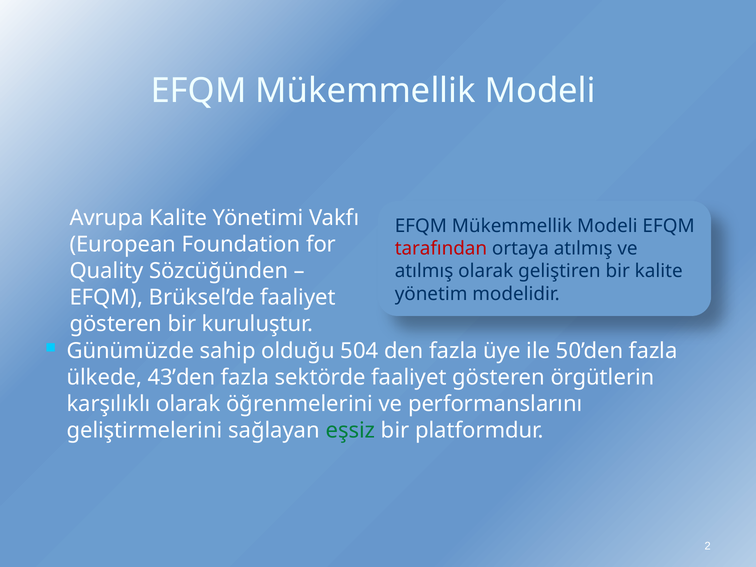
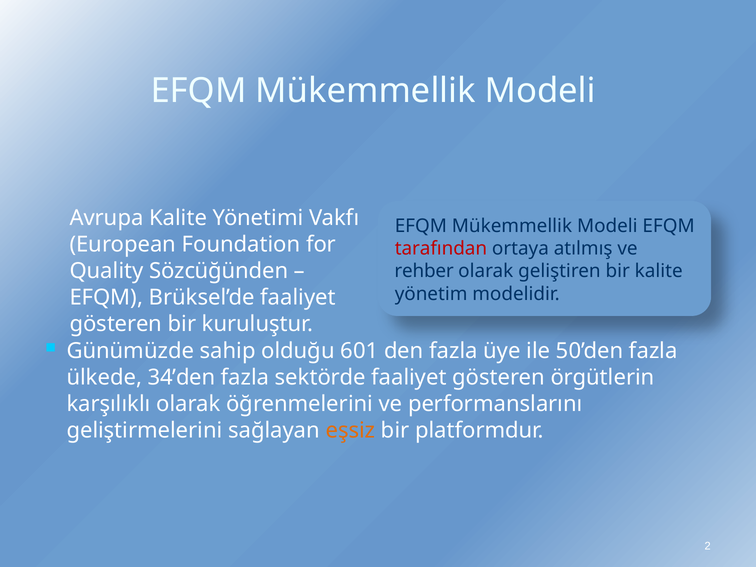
atılmış at (424, 271): atılmış -> rehber
504: 504 -> 601
43’den: 43’den -> 34’den
eşsiz colour: green -> orange
